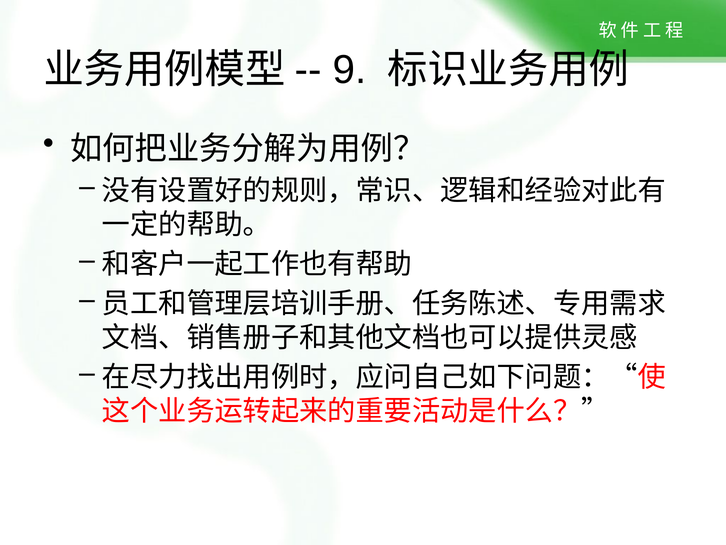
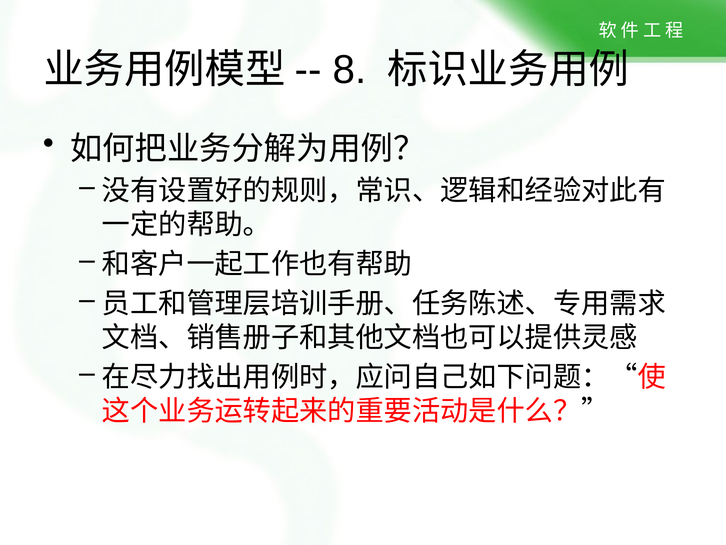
9: 9 -> 8
